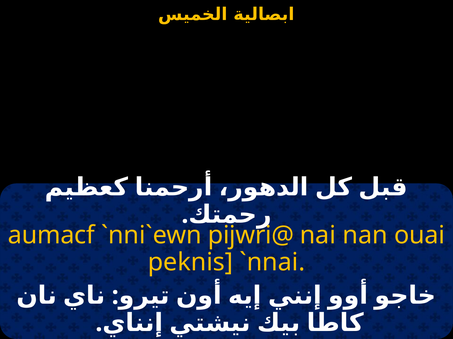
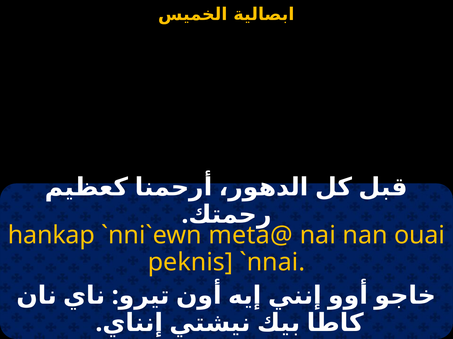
aumacf: aumacf -> hankap
pijwri@: pijwri@ -> meta@
